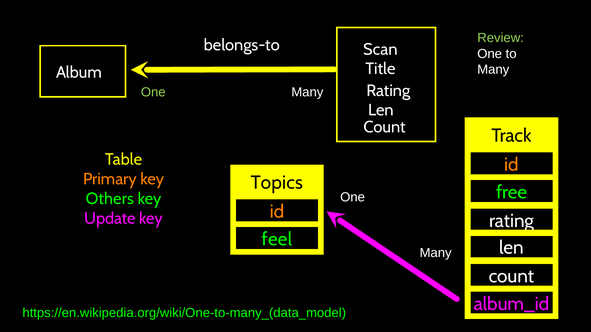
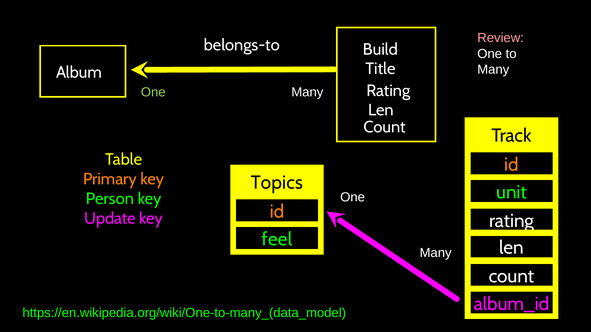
Review colour: light green -> pink
Scan: Scan -> Build
free: free -> unit
Others: Others -> Person
